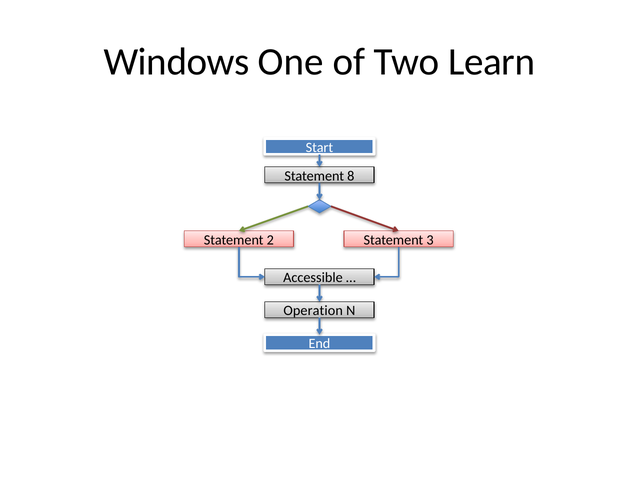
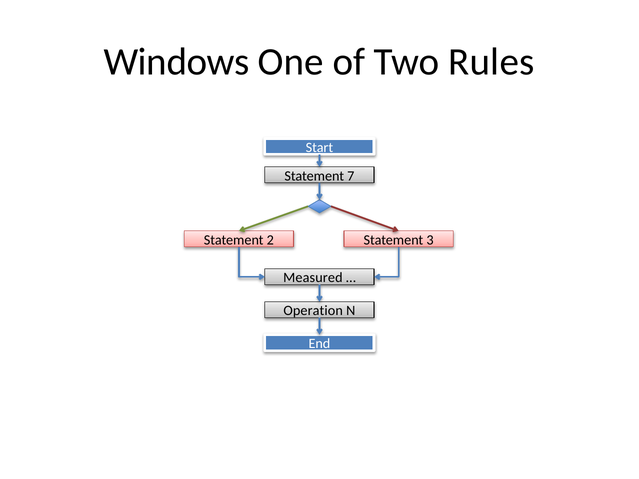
Learn: Learn -> Rules
8: 8 -> 7
Accessible: Accessible -> Measured
